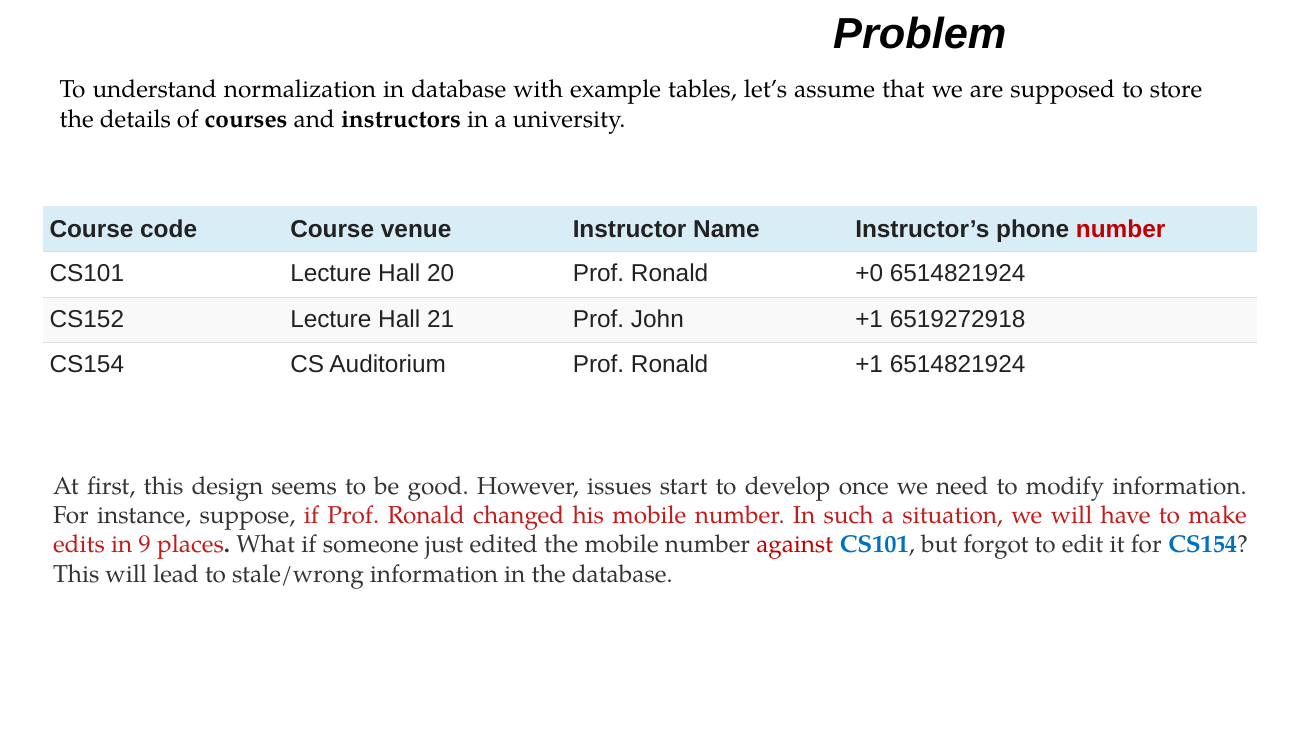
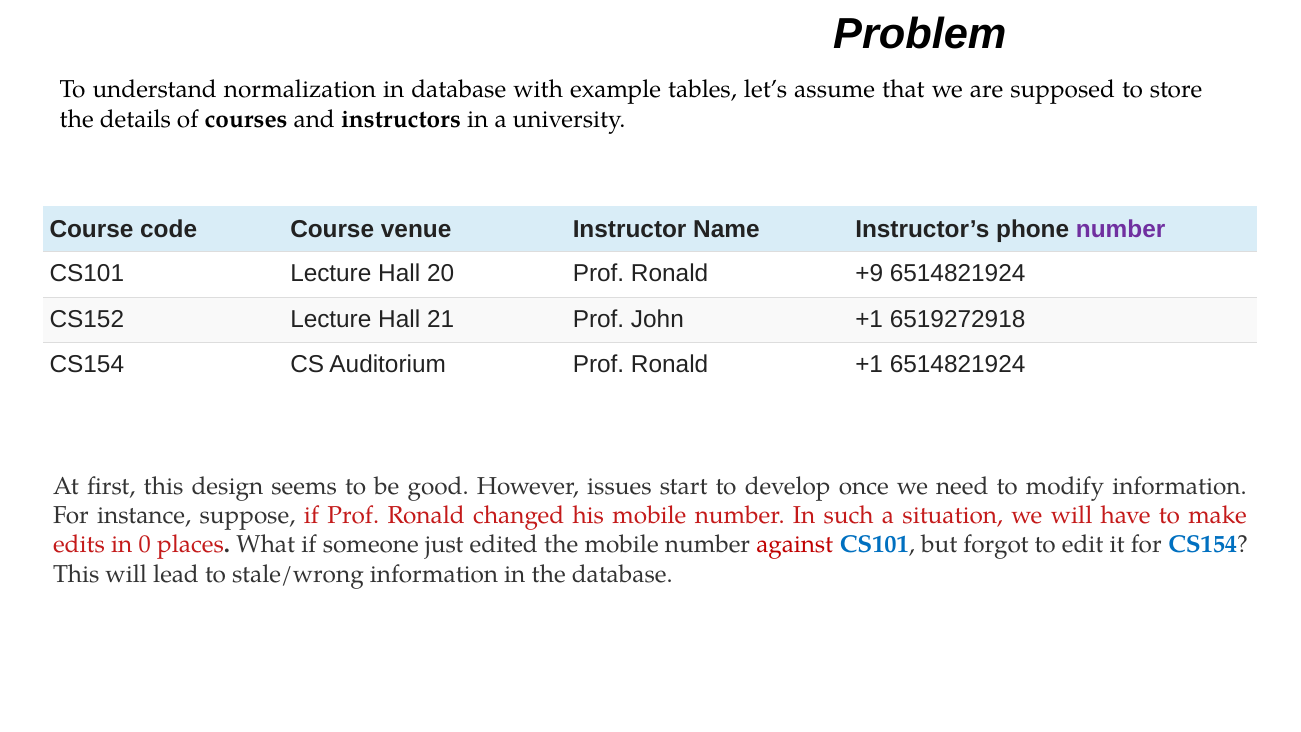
number at (1121, 229) colour: red -> purple
+0: +0 -> +9
9: 9 -> 0
